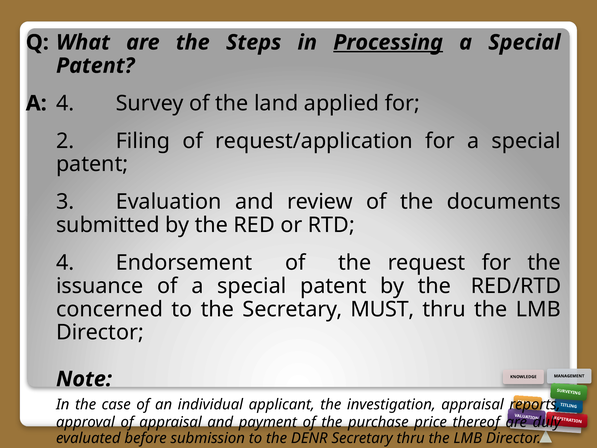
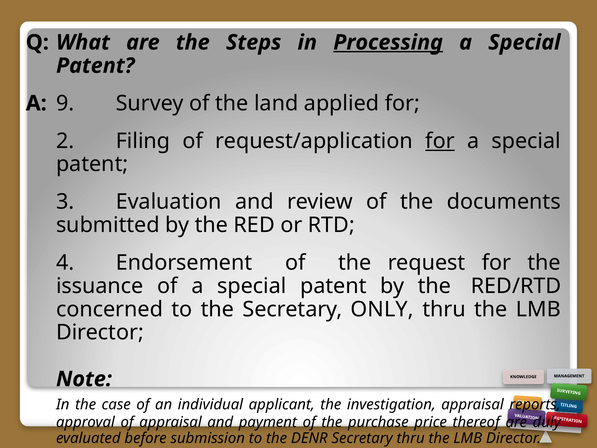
A 4: 4 -> 9
for at (440, 141) underline: none -> present
MUST: MUST -> ONLY
